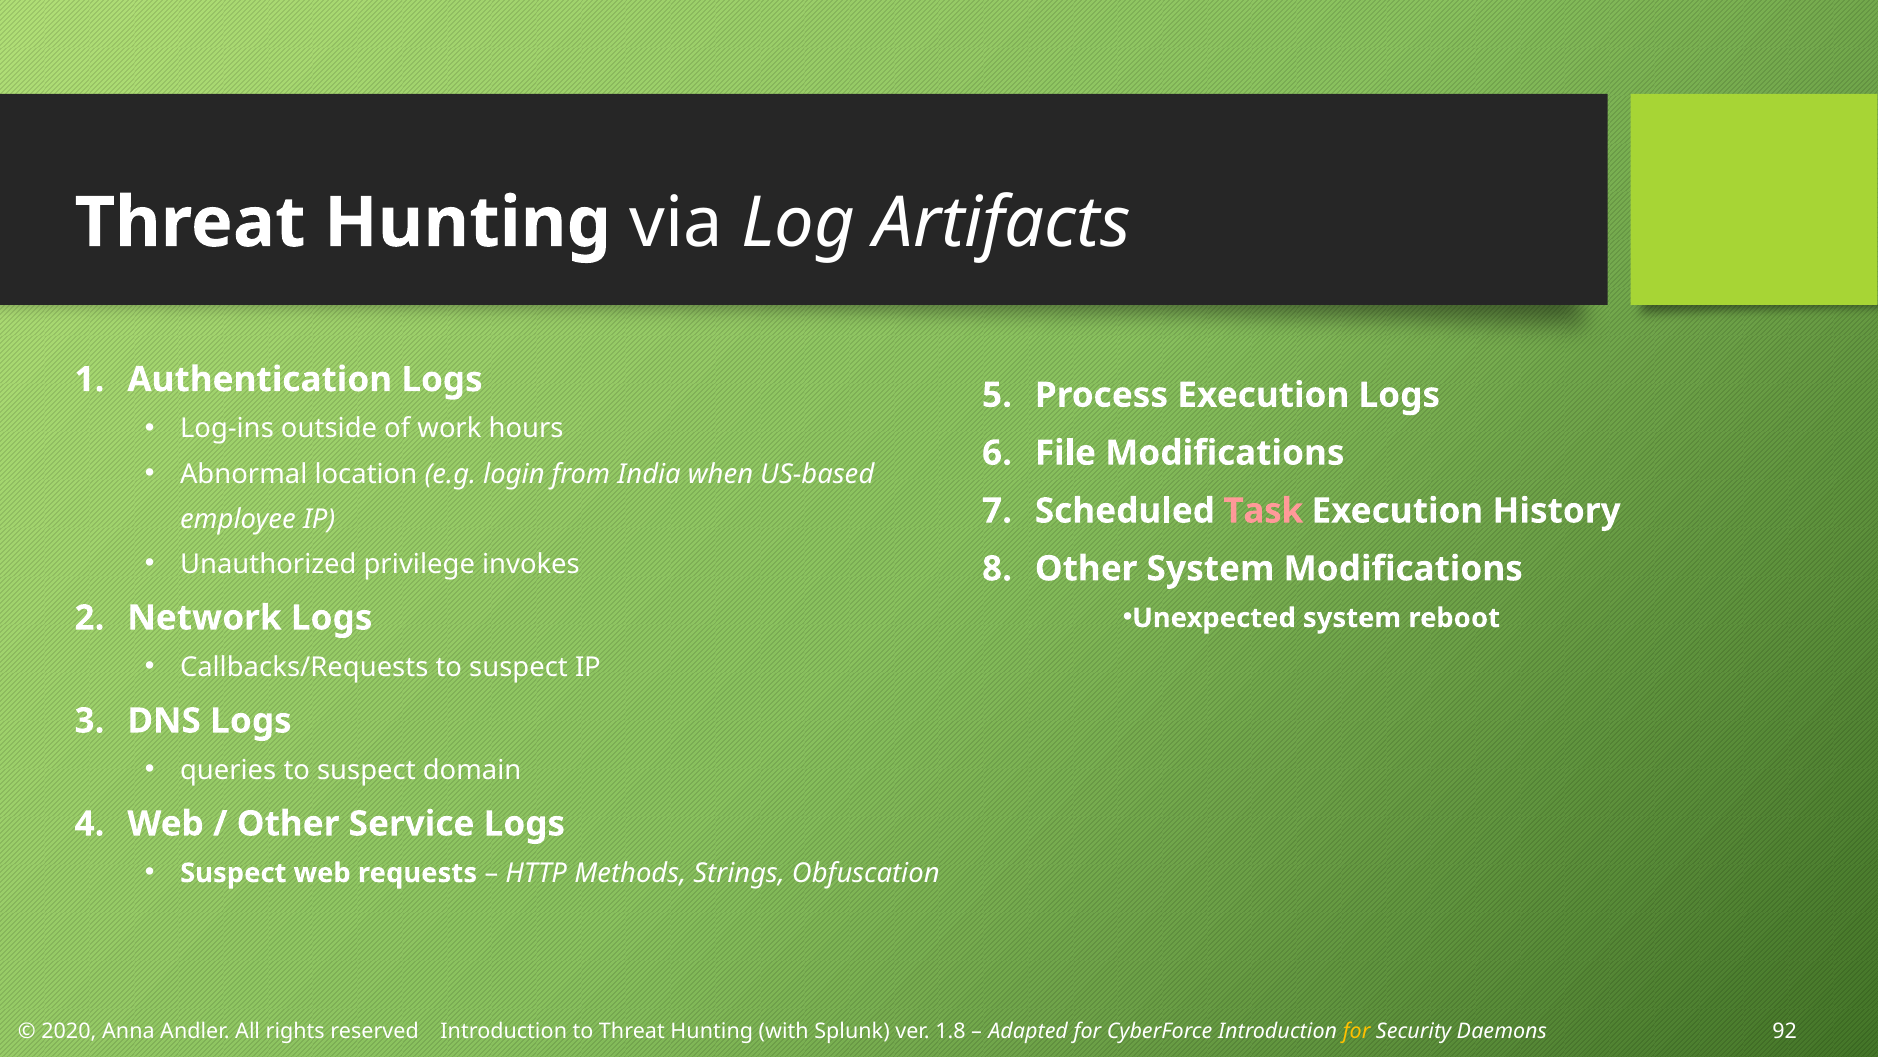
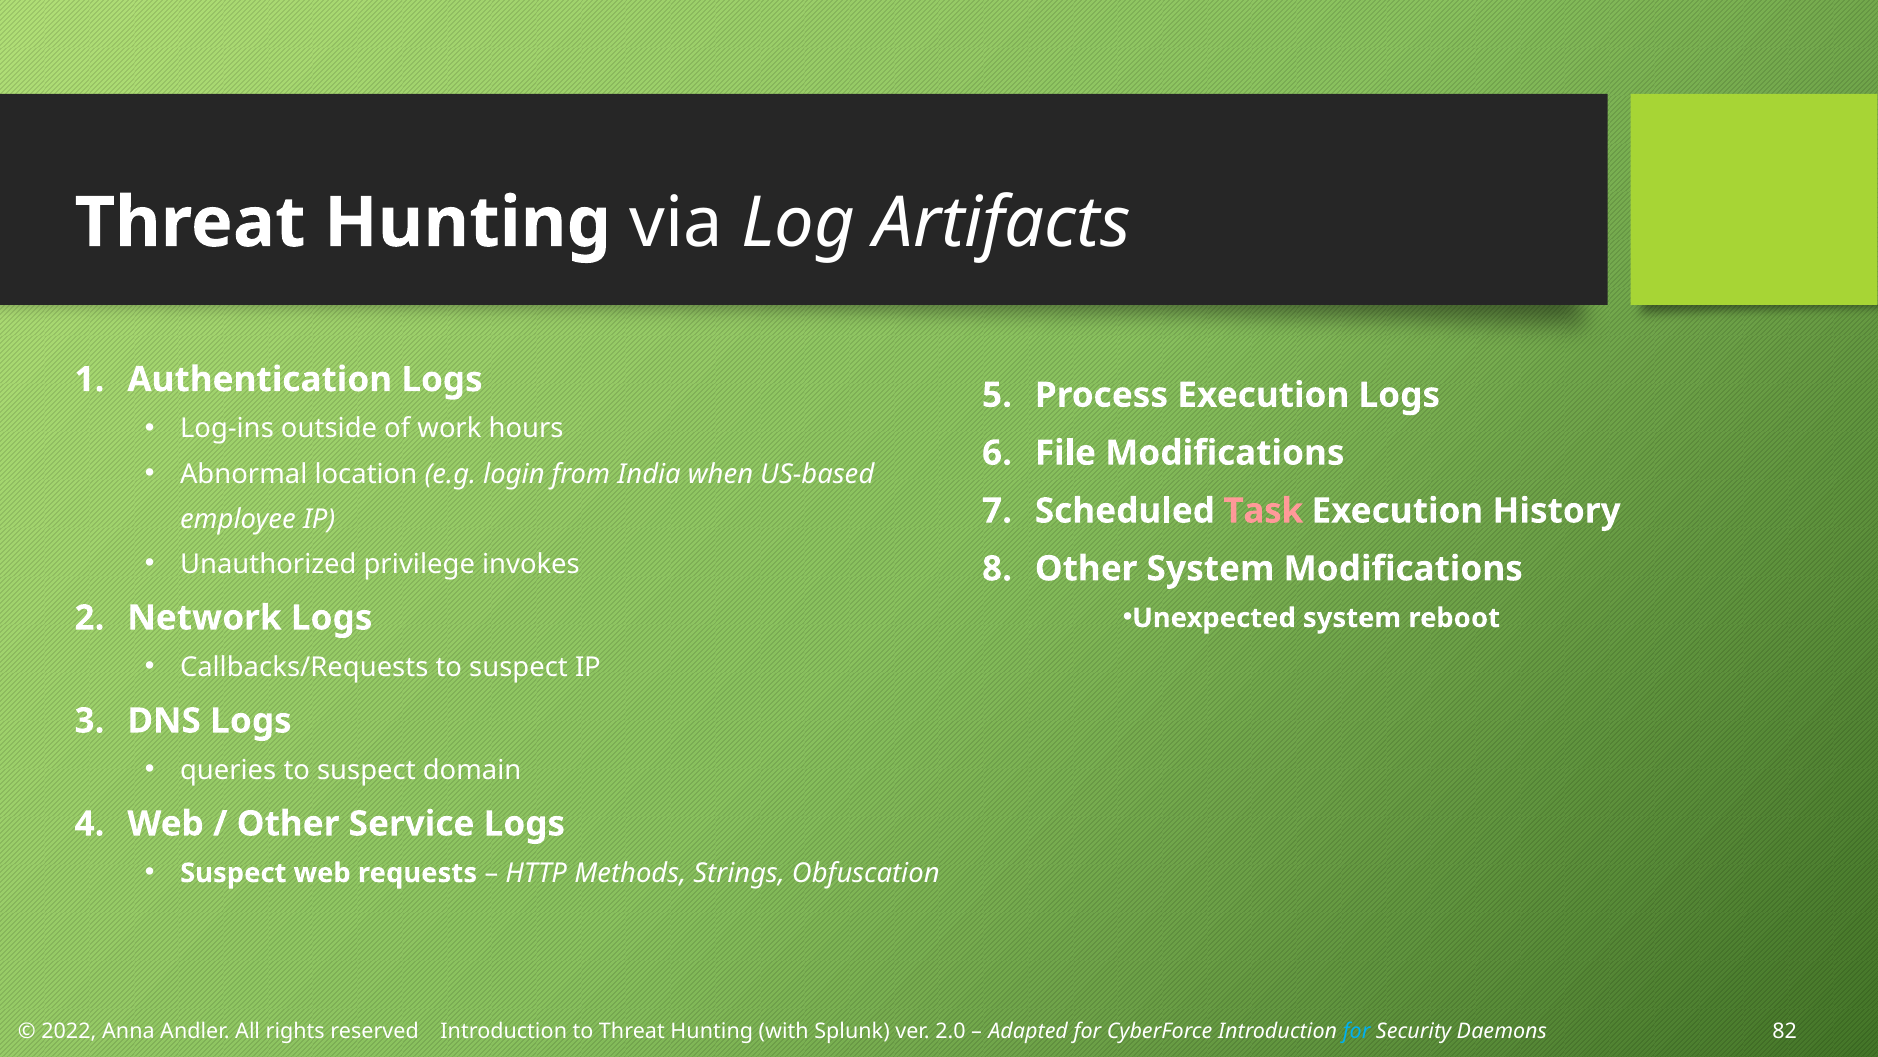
2020: 2020 -> 2022
1.8: 1.8 -> 2.0
for at (1357, 1031) colour: yellow -> light blue
92: 92 -> 82
